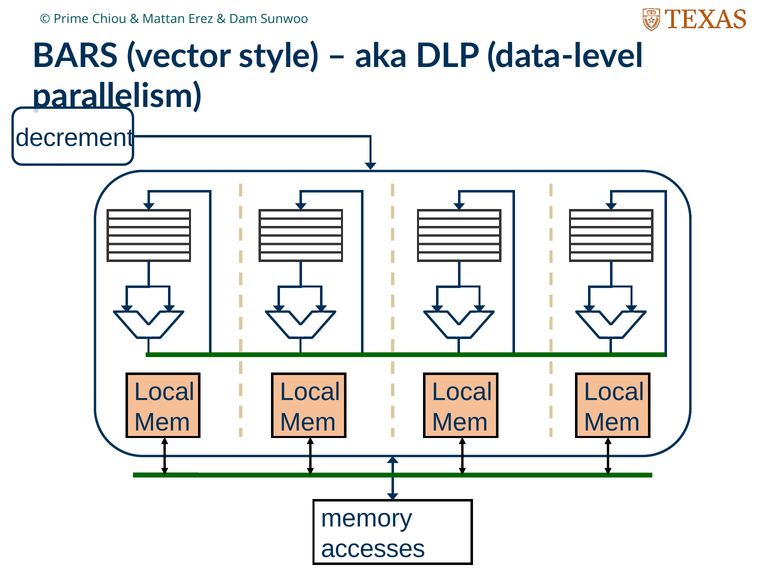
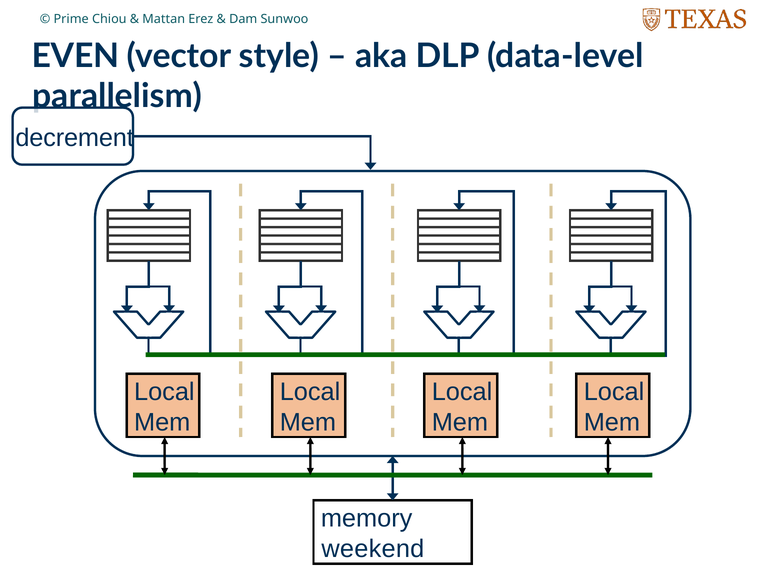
BARS: BARS -> EVEN
accesses: accesses -> weekend
